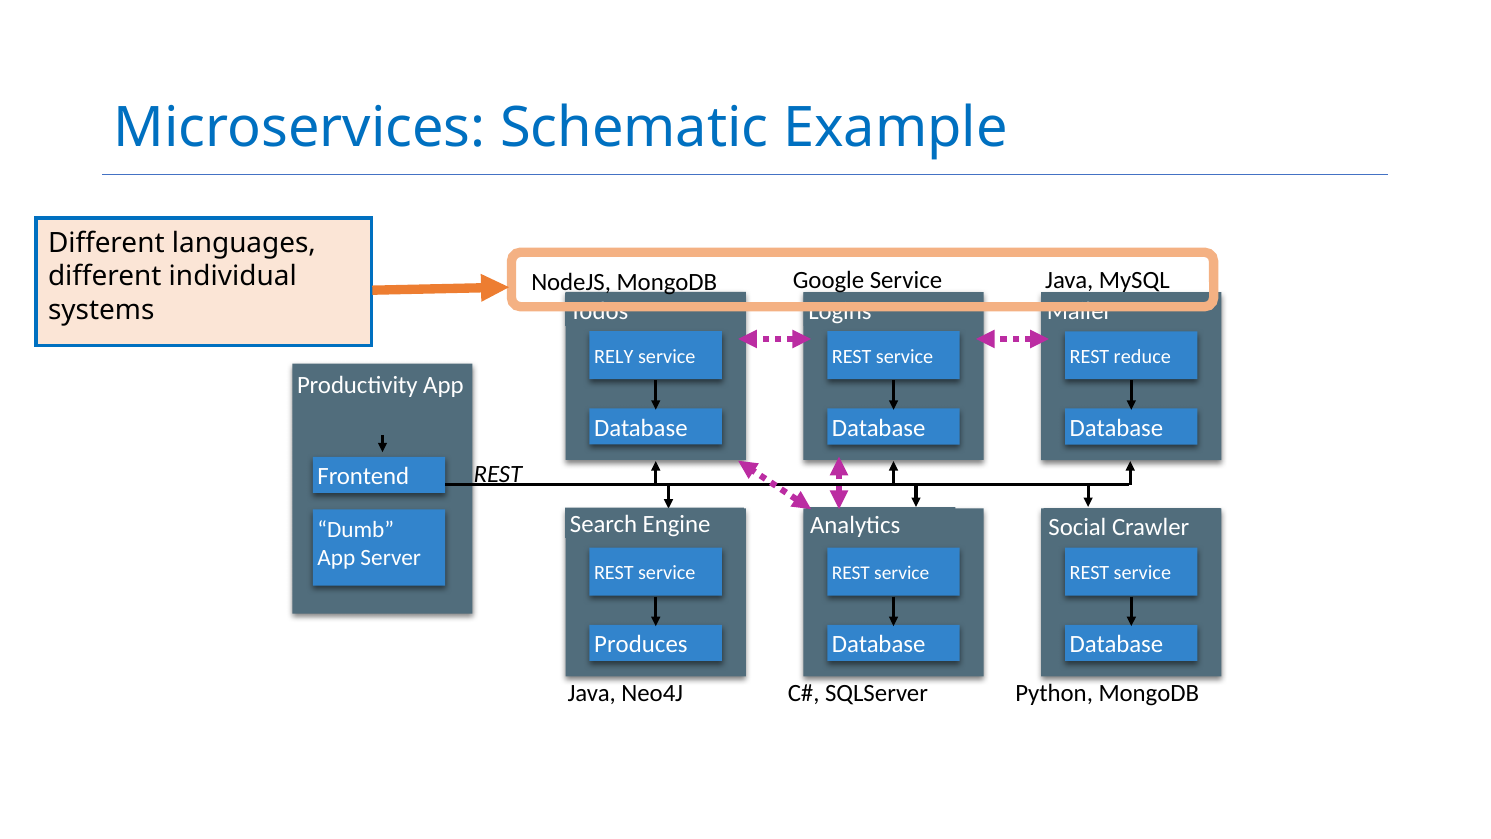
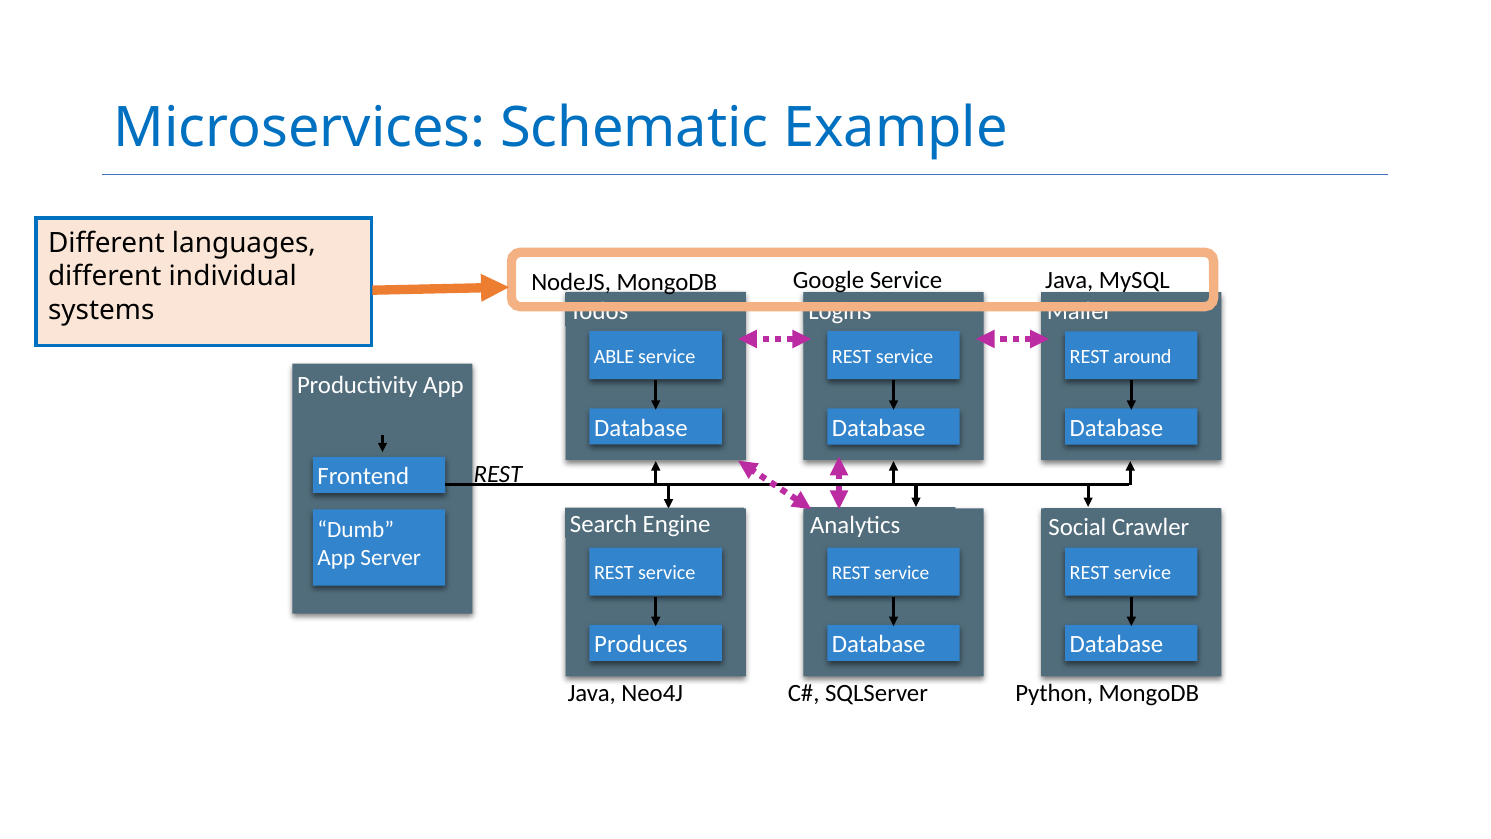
RELY: RELY -> ABLE
reduce: reduce -> around
